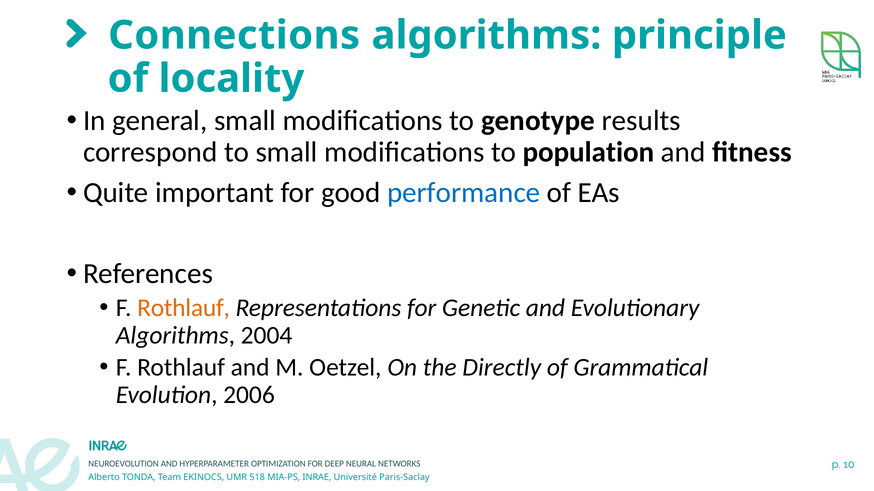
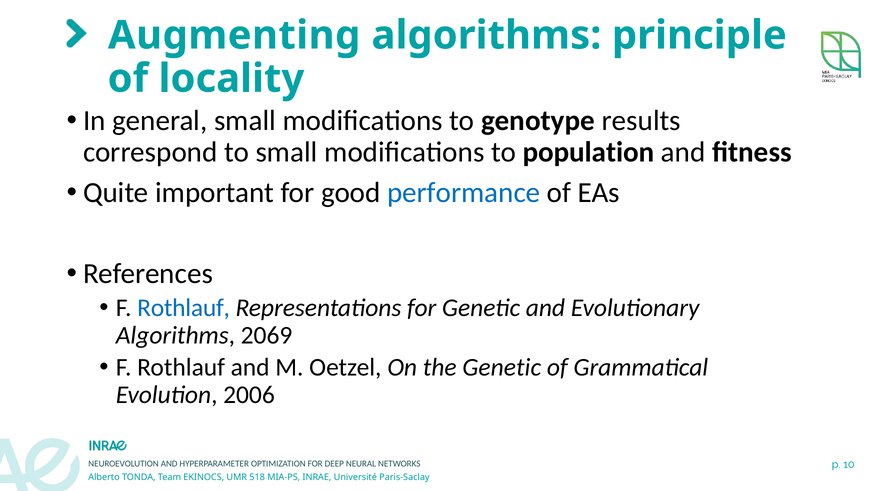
Connections: Connections -> Augmenting
Rothlauf at (184, 308) colour: orange -> blue
2004: 2004 -> 2069
the Directly: Directly -> Genetic
